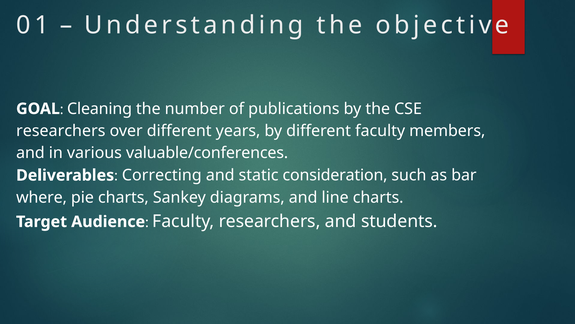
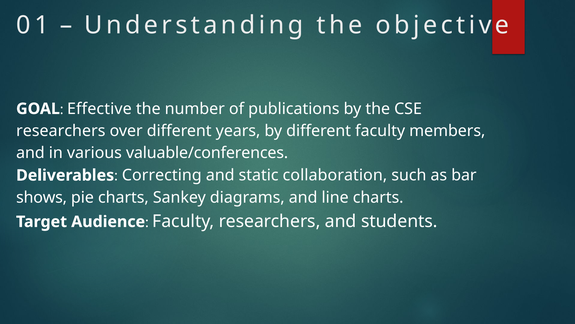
Cleaning: Cleaning -> Effective
consideration: consideration -> collaboration
where: where -> shows
